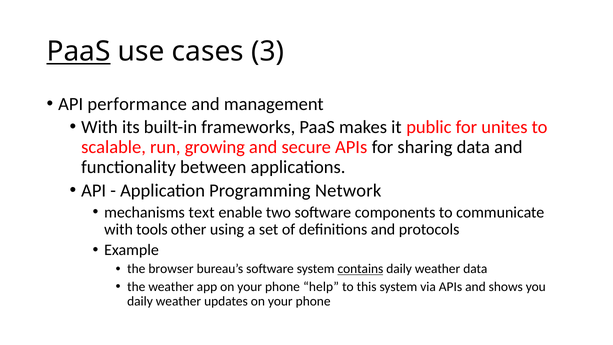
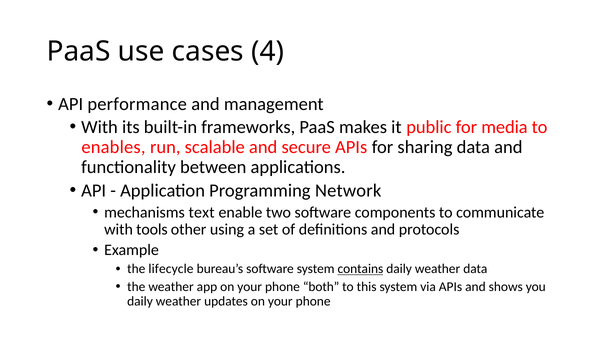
PaaS at (79, 51) underline: present -> none
3: 3 -> 4
unites: unites -> media
scalable: scalable -> enables
growing: growing -> scalable
browser: browser -> lifecycle
help: help -> both
